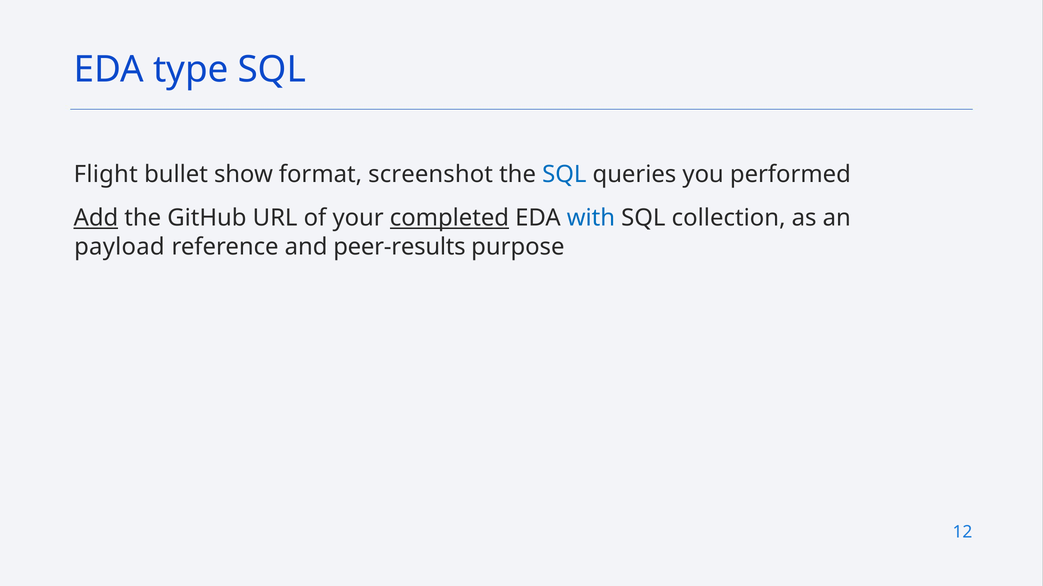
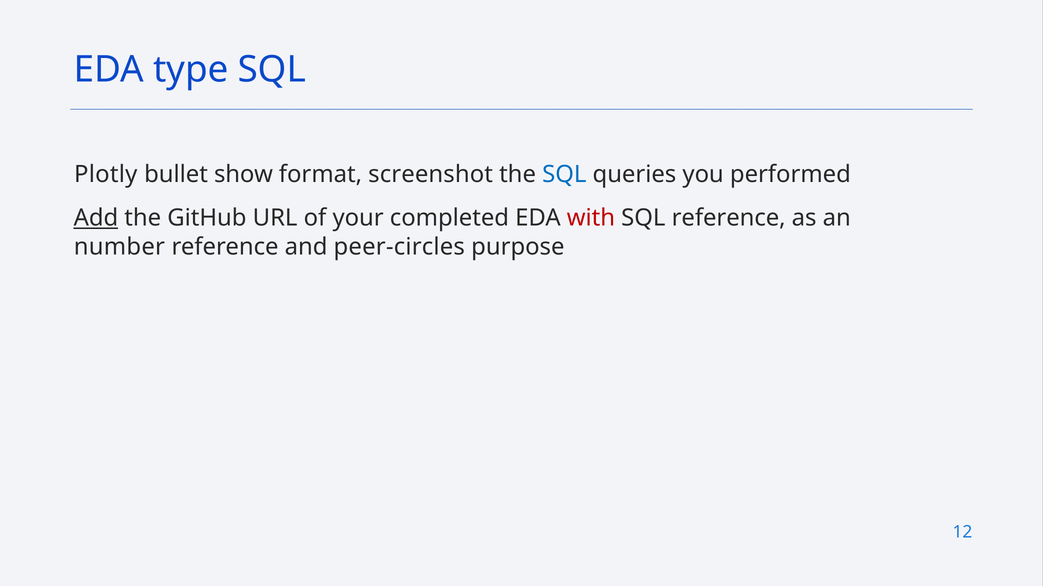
Flight: Flight -> Plotly
completed underline: present -> none
with colour: blue -> red
SQL collection: collection -> reference
payload: payload -> number
peer-results: peer-results -> peer-circles
